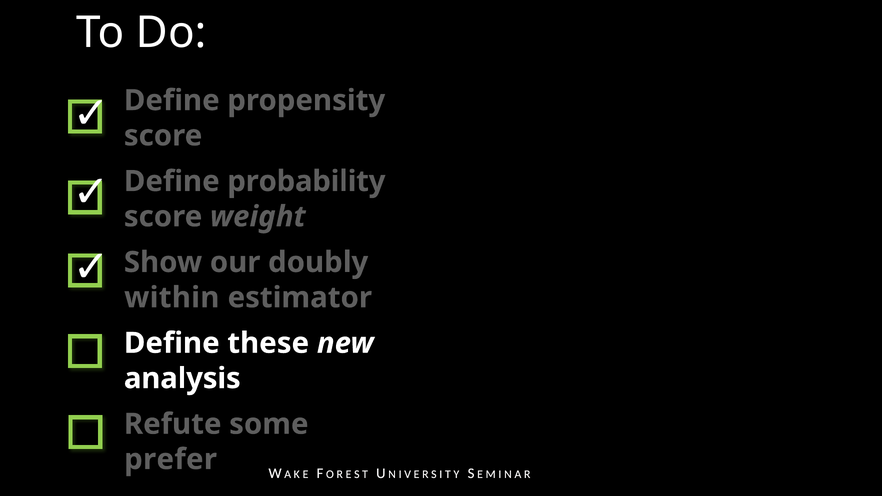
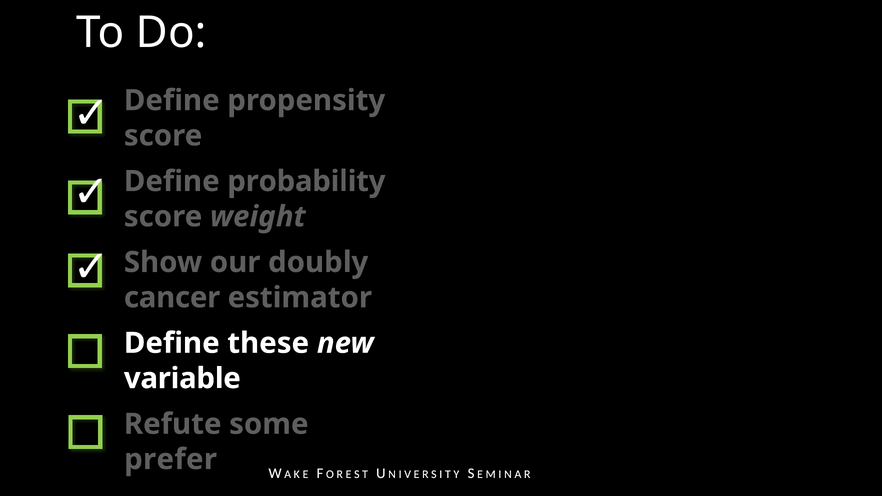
within: within -> cancer
analysis: analysis -> variable
